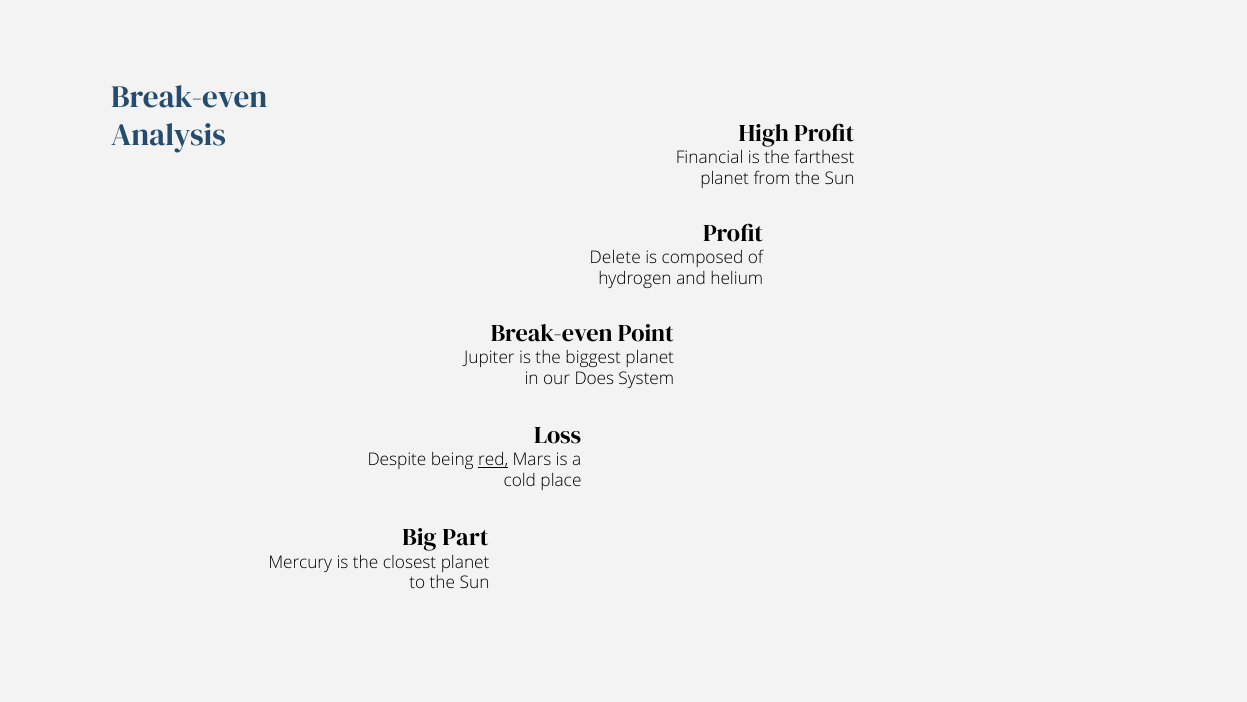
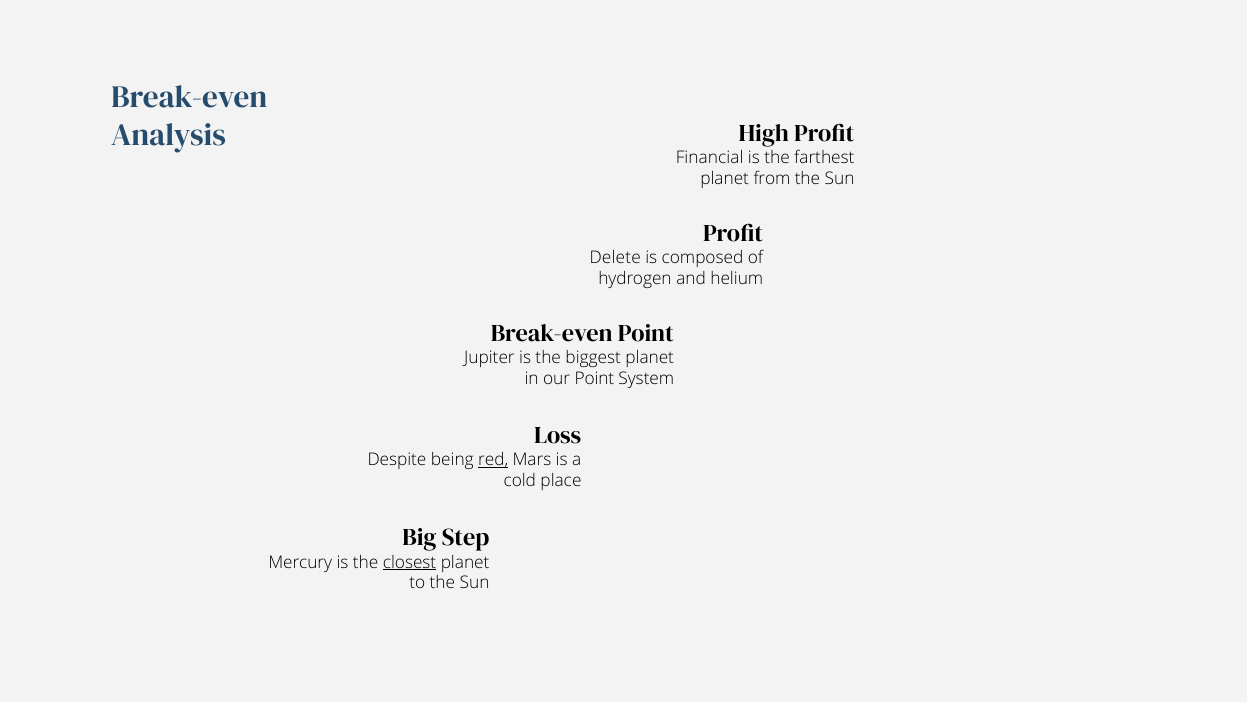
our Does: Does -> Point
Part: Part -> Step
closest underline: none -> present
